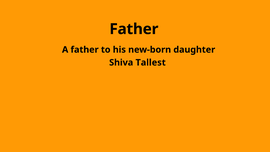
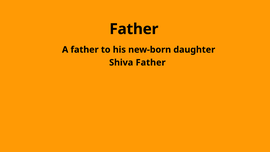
Shiva Tallest: Tallest -> Father
